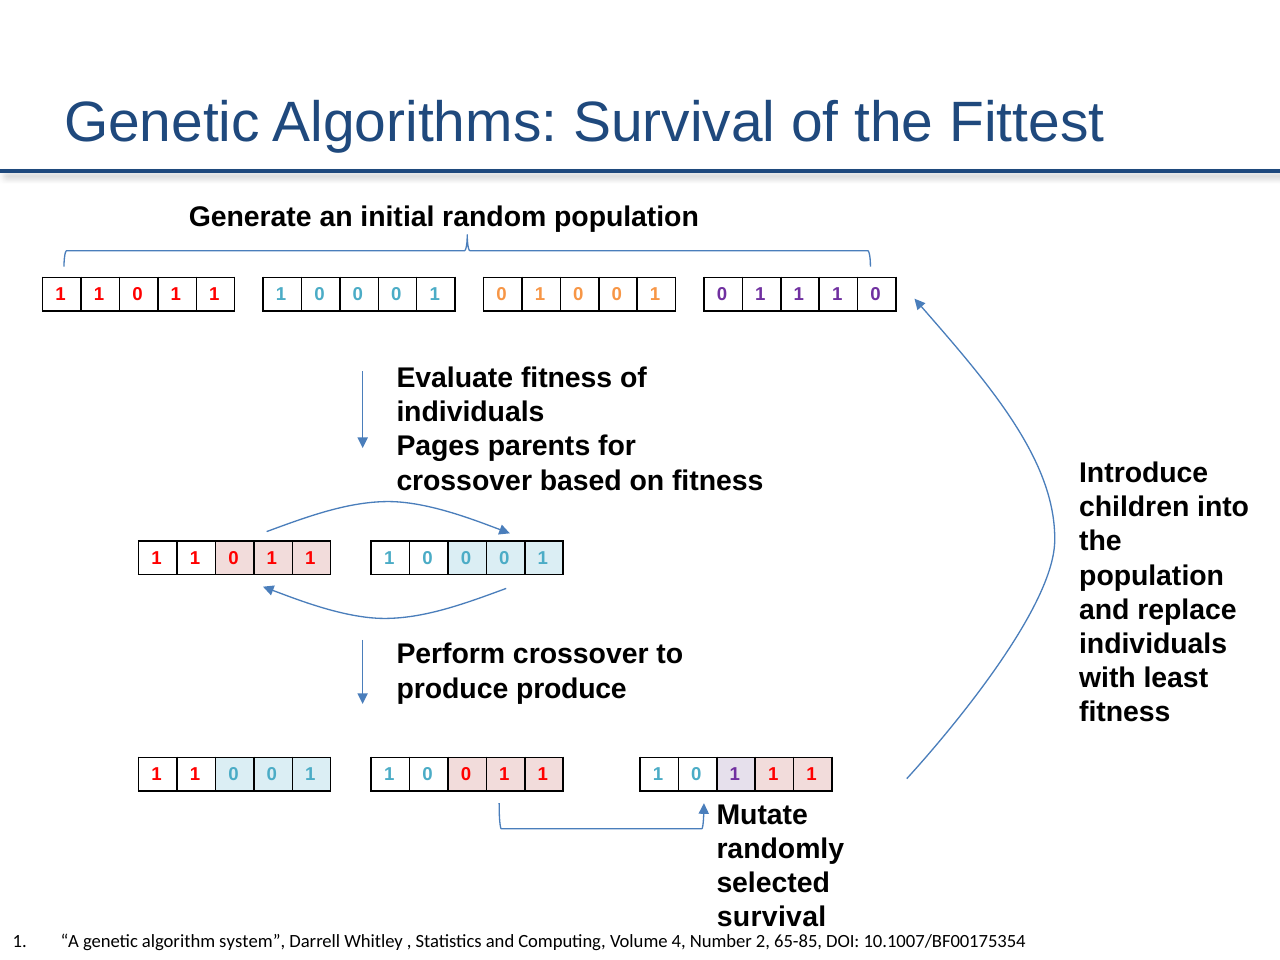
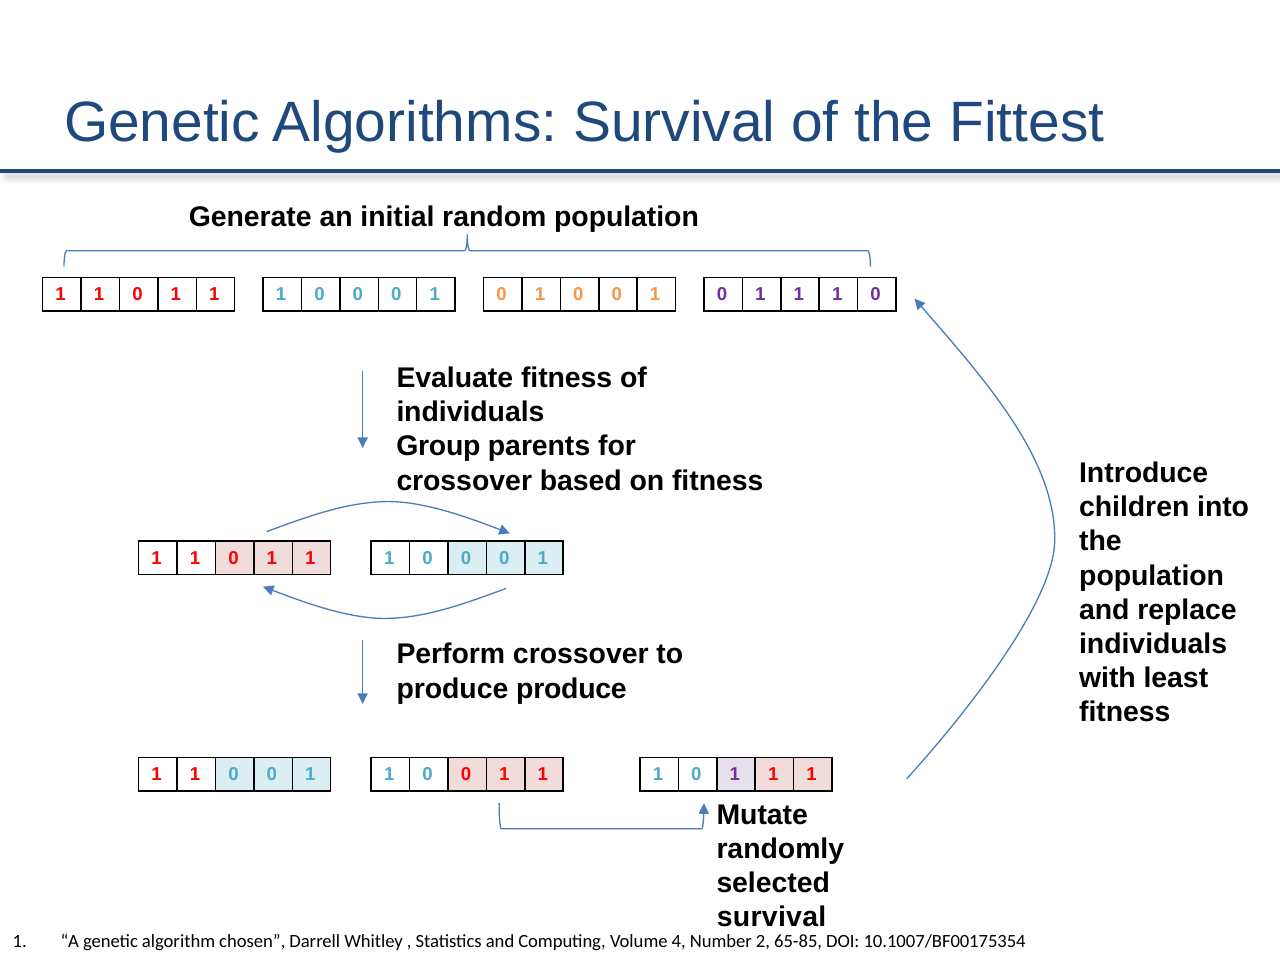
Pages: Pages -> Group
system: system -> chosen
